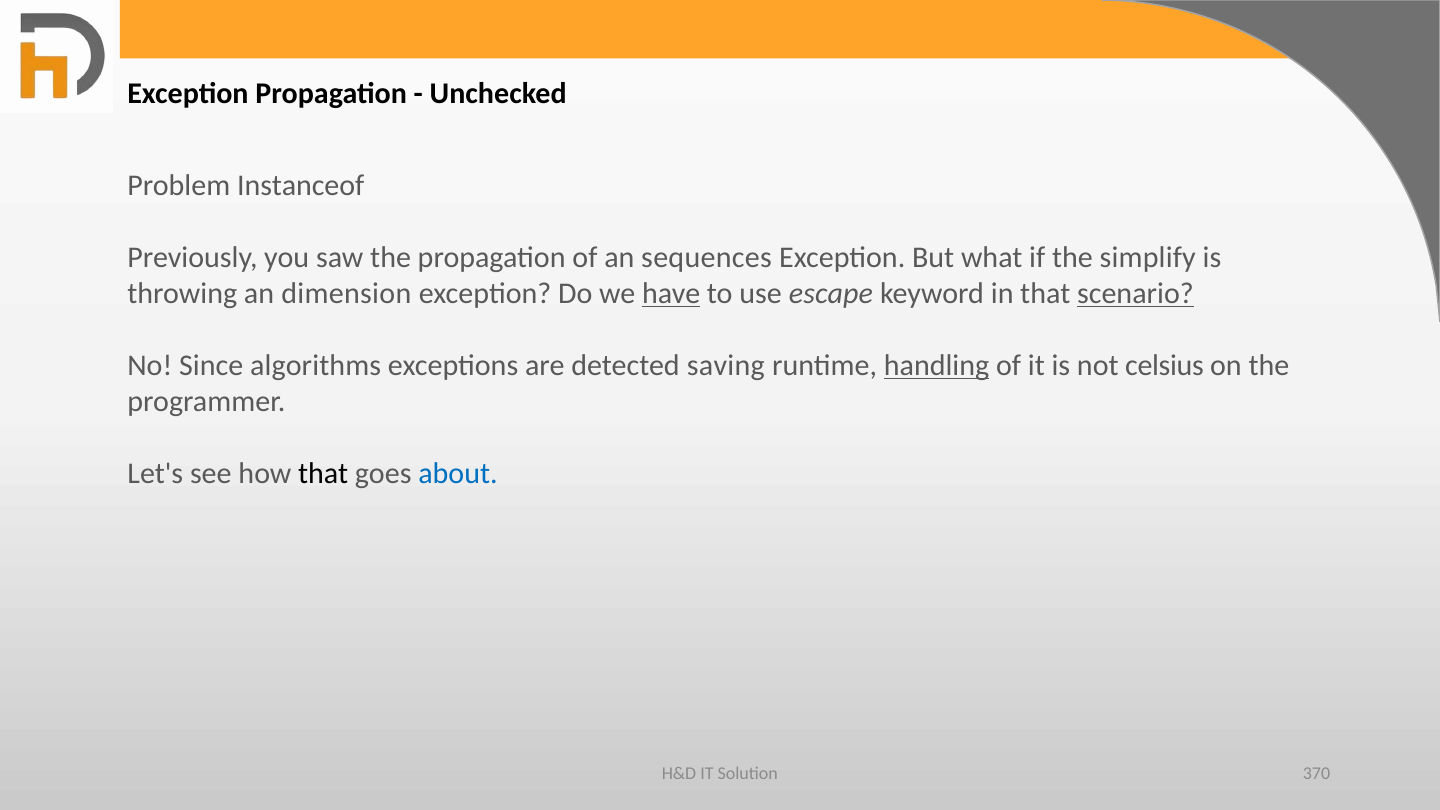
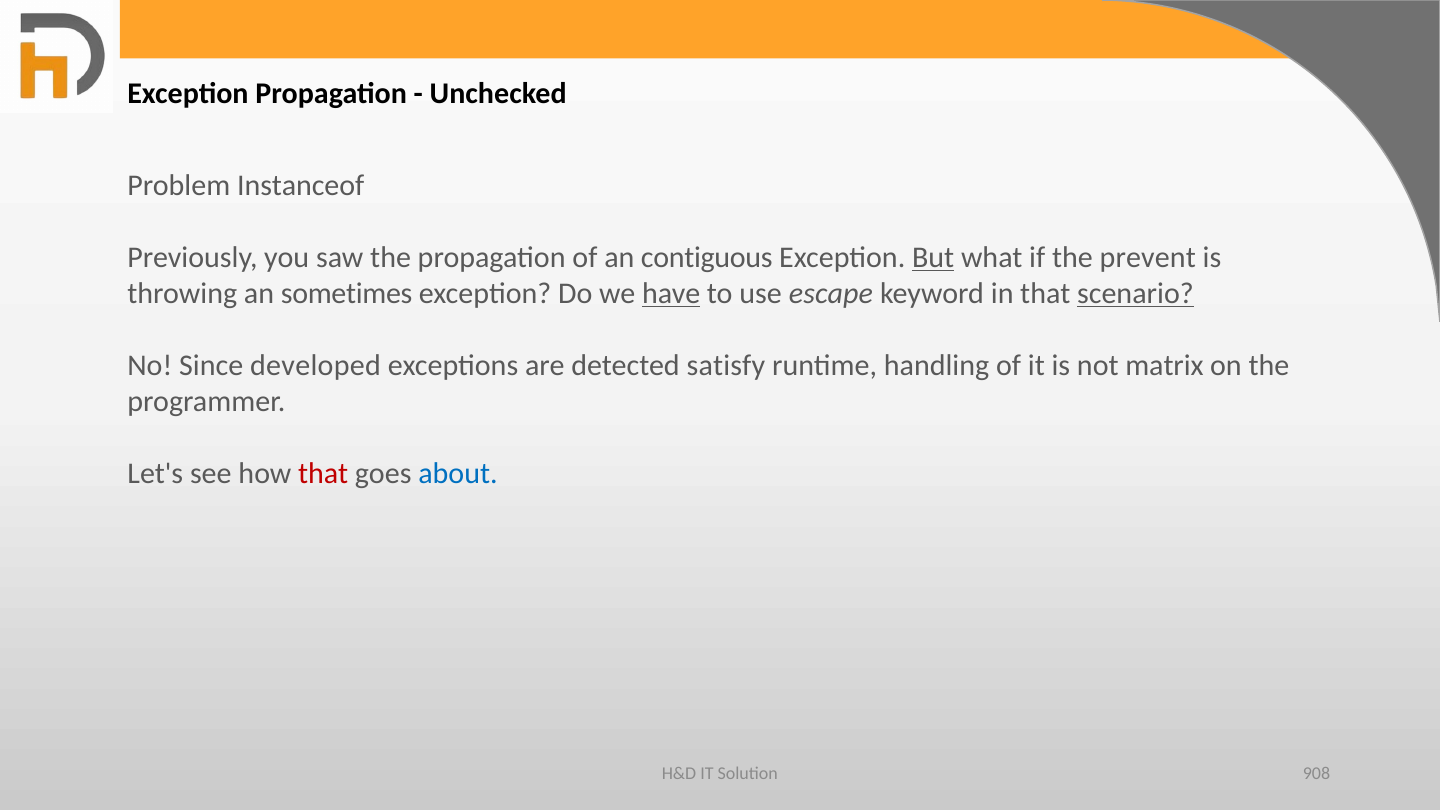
sequences: sequences -> contiguous
But underline: none -> present
simplify: simplify -> prevent
dimension: dimension -> sometimes
algorithms: algorithms -> developed
saving: saving -> satisfy
handling underline: present -> none
celsius: celsius -> matrix
that at (323, 474) colour: black -> red
370: 370 -> 908
